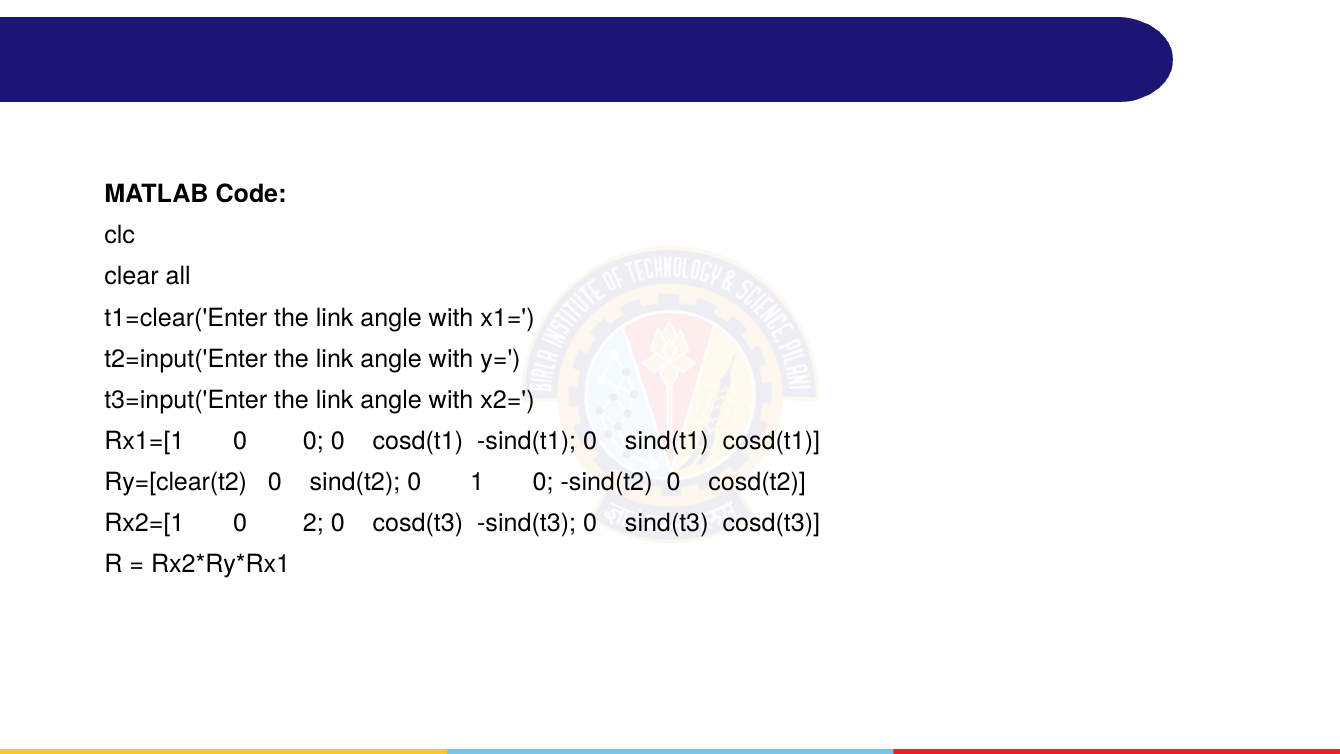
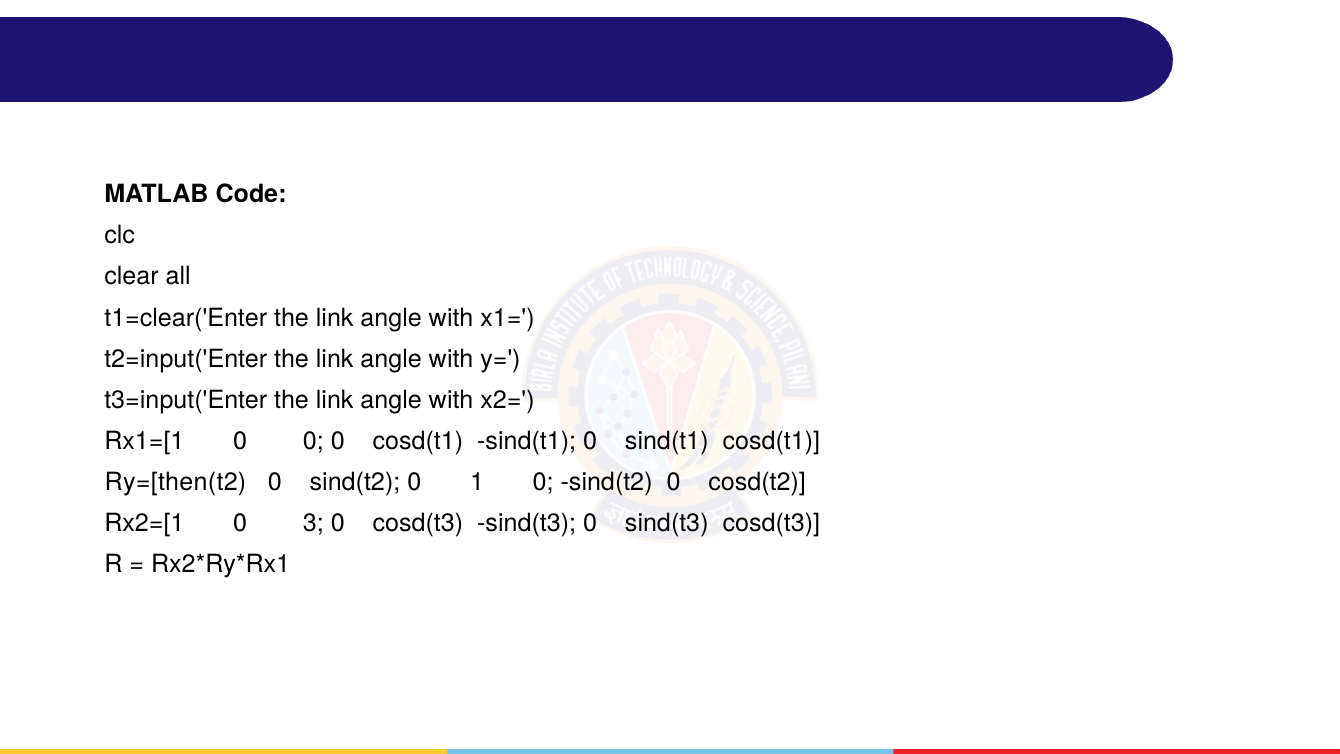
Ry=[clear(t2: Ry=[clear(t2 -> Ry=[then(t2
2: 2 -> 3
